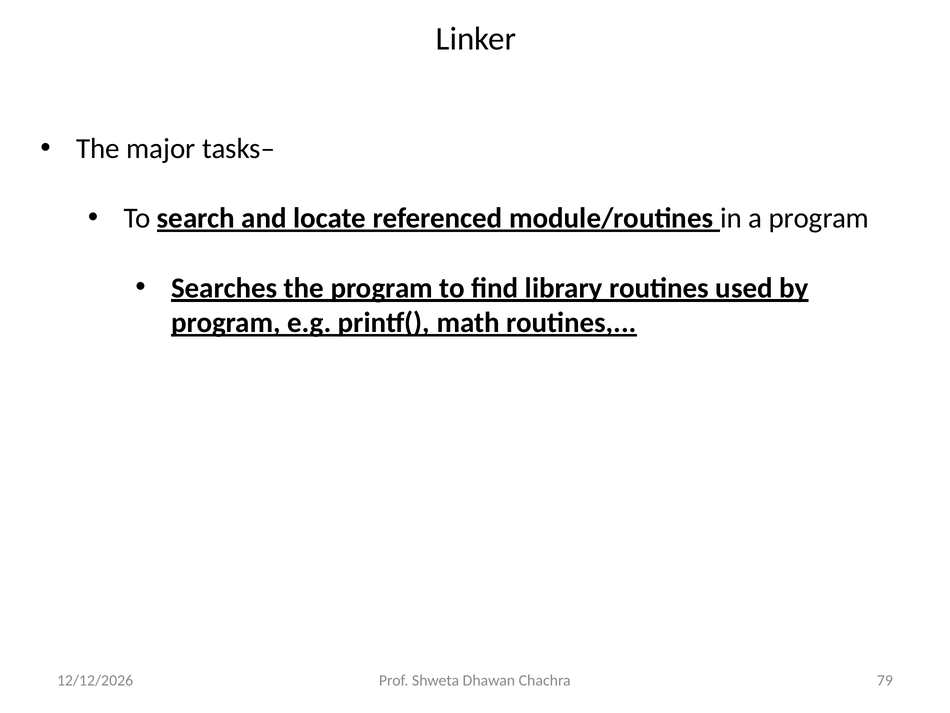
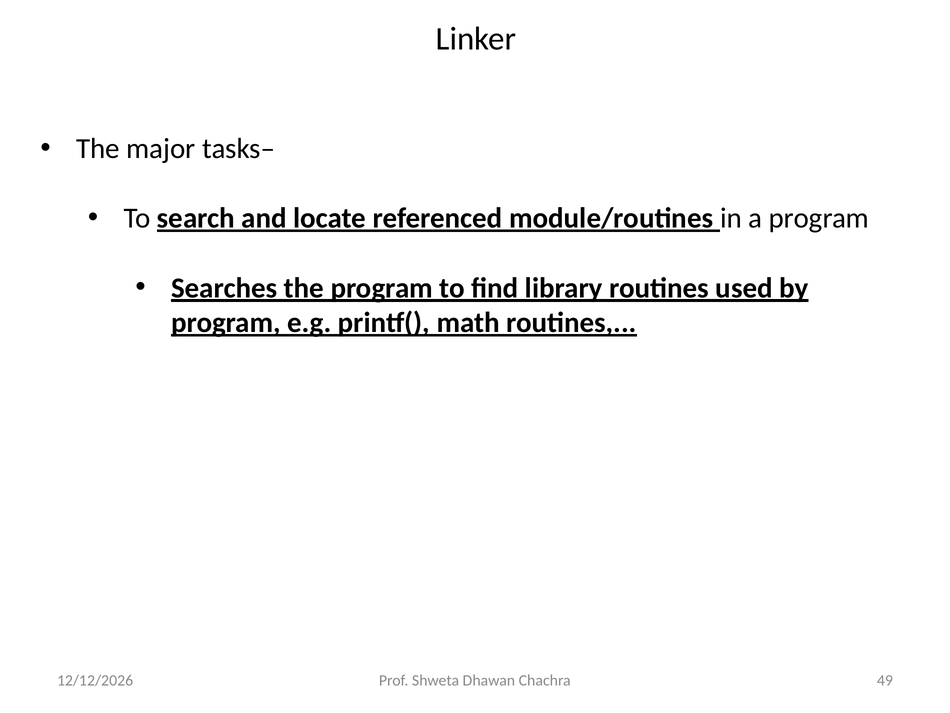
79: 79 -> 49
